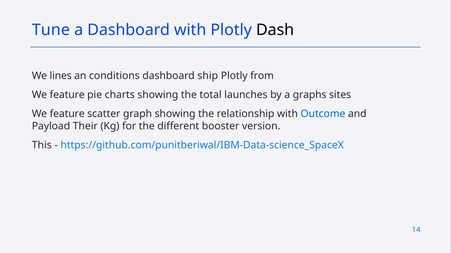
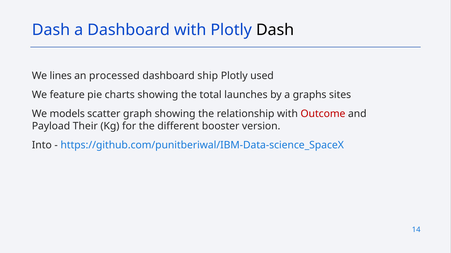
Tune at (51, 30): Tune -> Dash
conditions: conditions -> processed
from: from -> used
feature at (67, 114): feature -> models
Outcome colour: blue -> red
This: This -> Into
